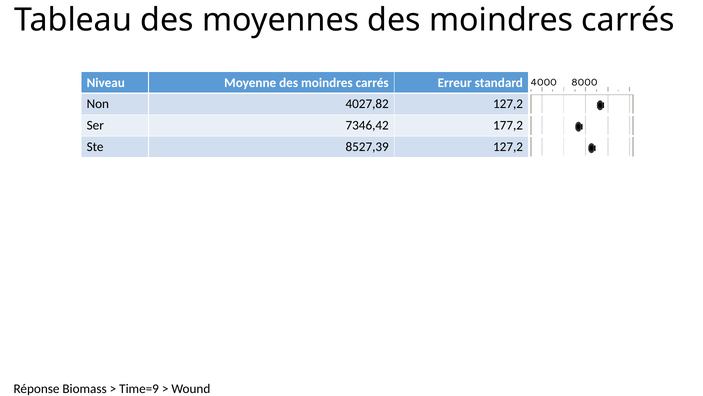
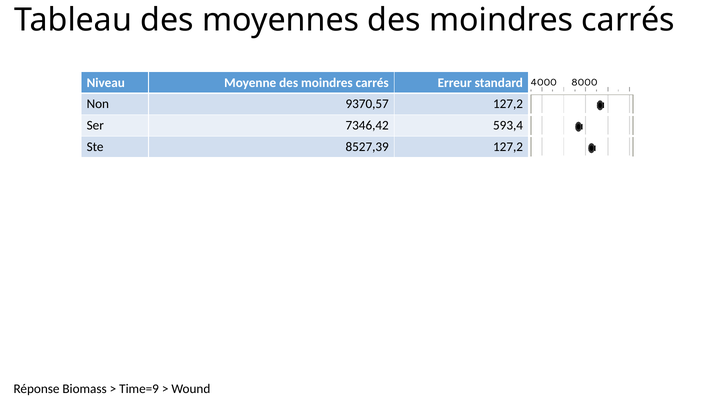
4027,82: 4027,82 -> 9370,57
177,2: 177,2 -> 593,4
